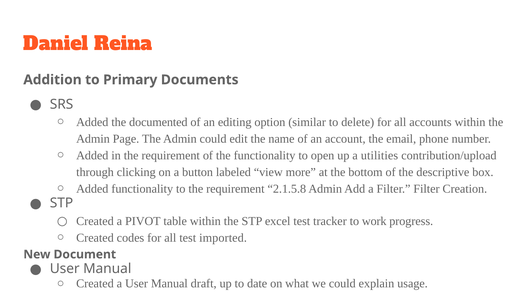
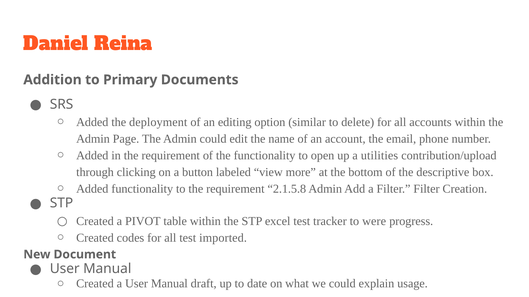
documented: documented -> deployment
work: work -> were
